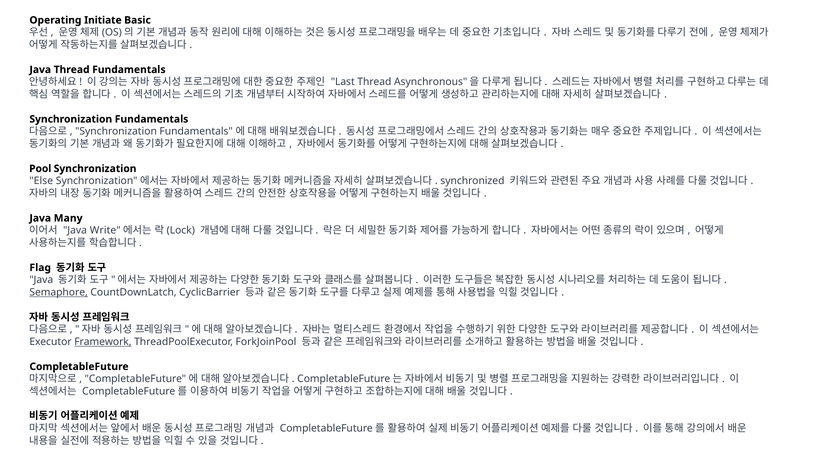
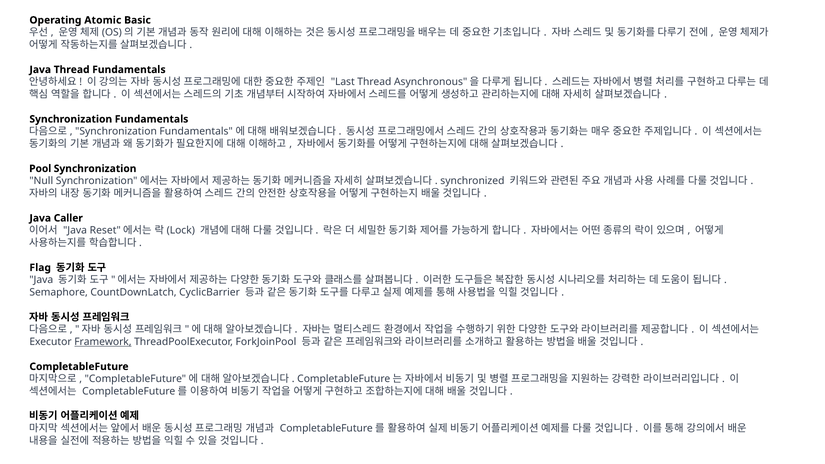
Initiate: Initiate -> Atomic
Else: Else -> Null
Many: Many -> Caller
Write: Write -> Reset
Semaphore underline: present -> none
